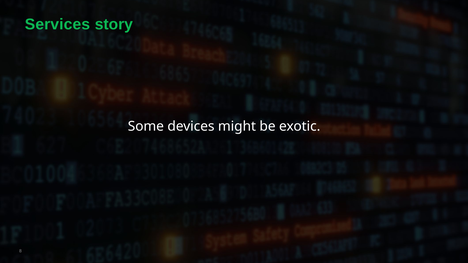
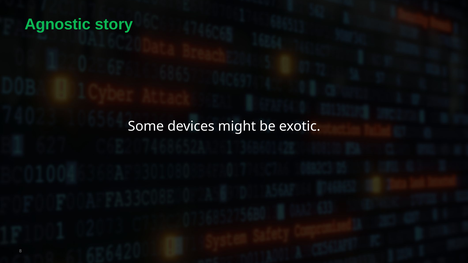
Services: Services -> Agnostic
